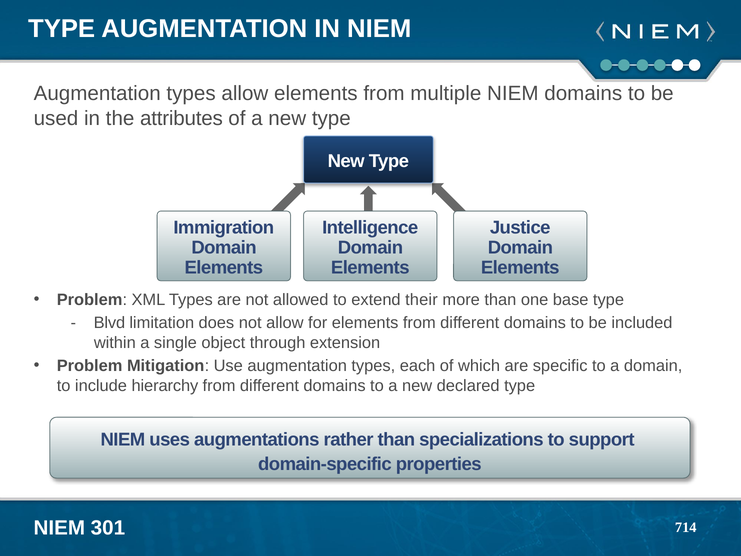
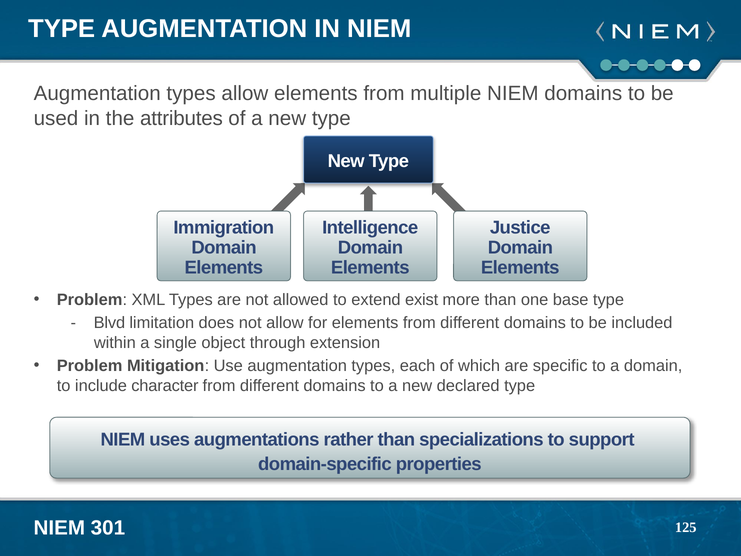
their: their -> exist
hierarchy: hierarchy -> character
714: 714 -> 125
